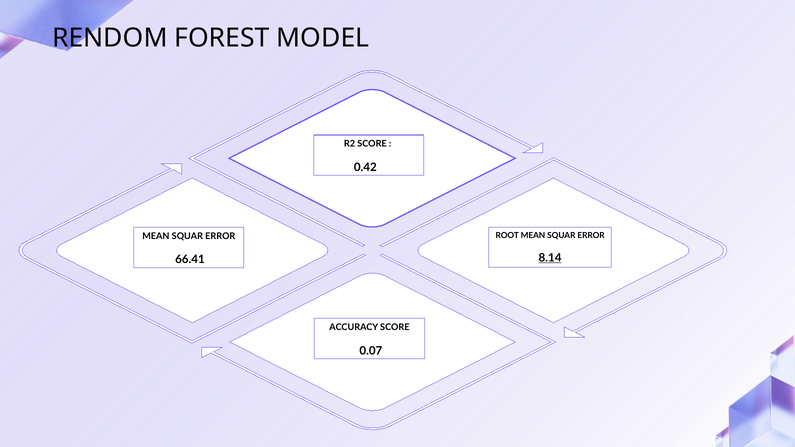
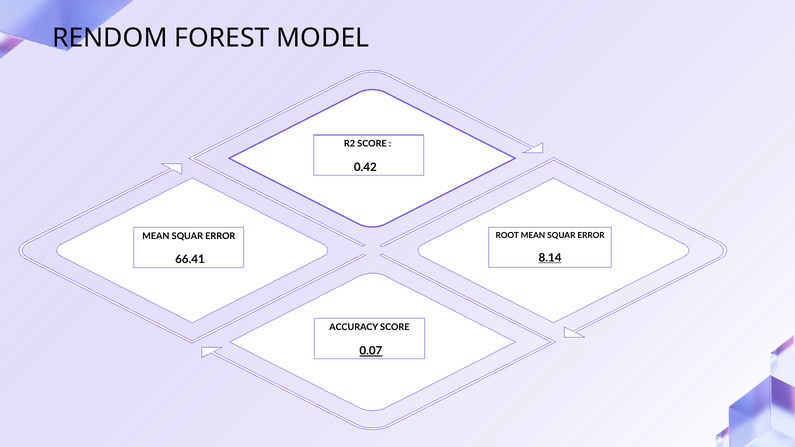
0.07 underline: none -> present
